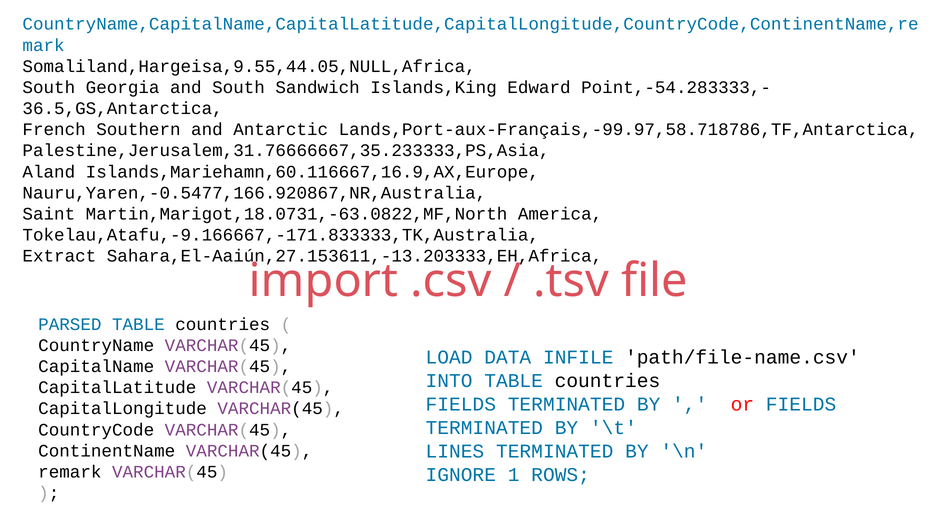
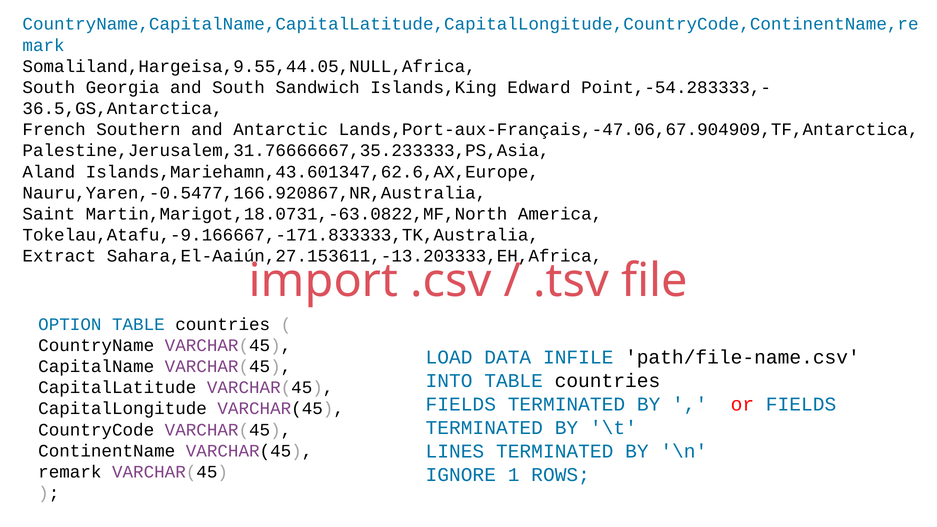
Lands,Port-aux-Français,-99.97,58.718786,TF,Antarctica: Lands,Port-aux-Français,-99.97,58.718786,TF,Antarctica -> Lands,Port-aux-Français,-47.06,67.904909,TF,Antarctica
Islands,Mariehamn,60.116667,16.9,AX,Europe: Islands,Mariehamn,60.116667,16.9,AX,Europe -> Islands,Mariehamn,43.601347,62.6,AX,Europe
PARSED: PARSED -> OPTION
